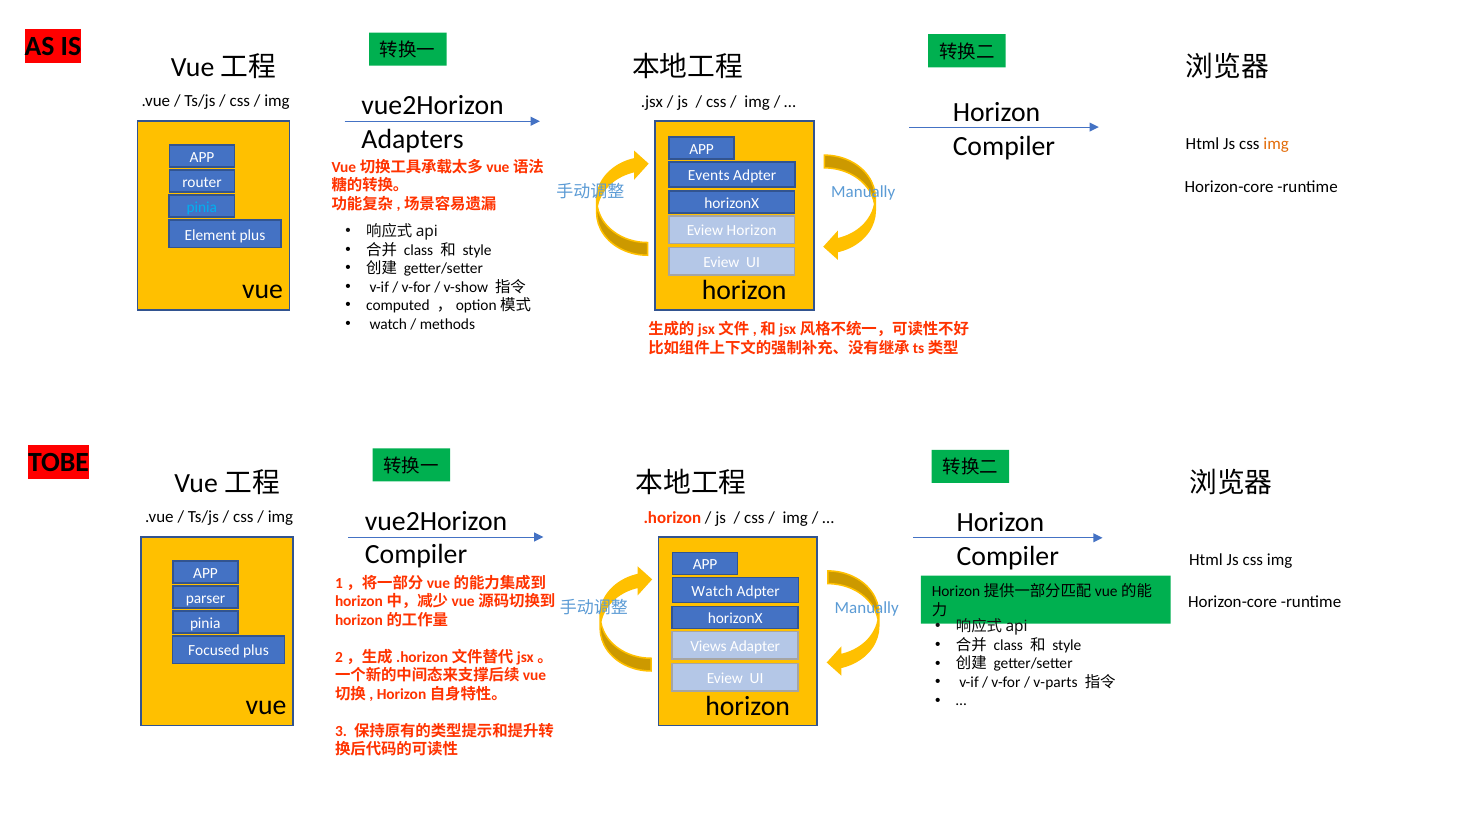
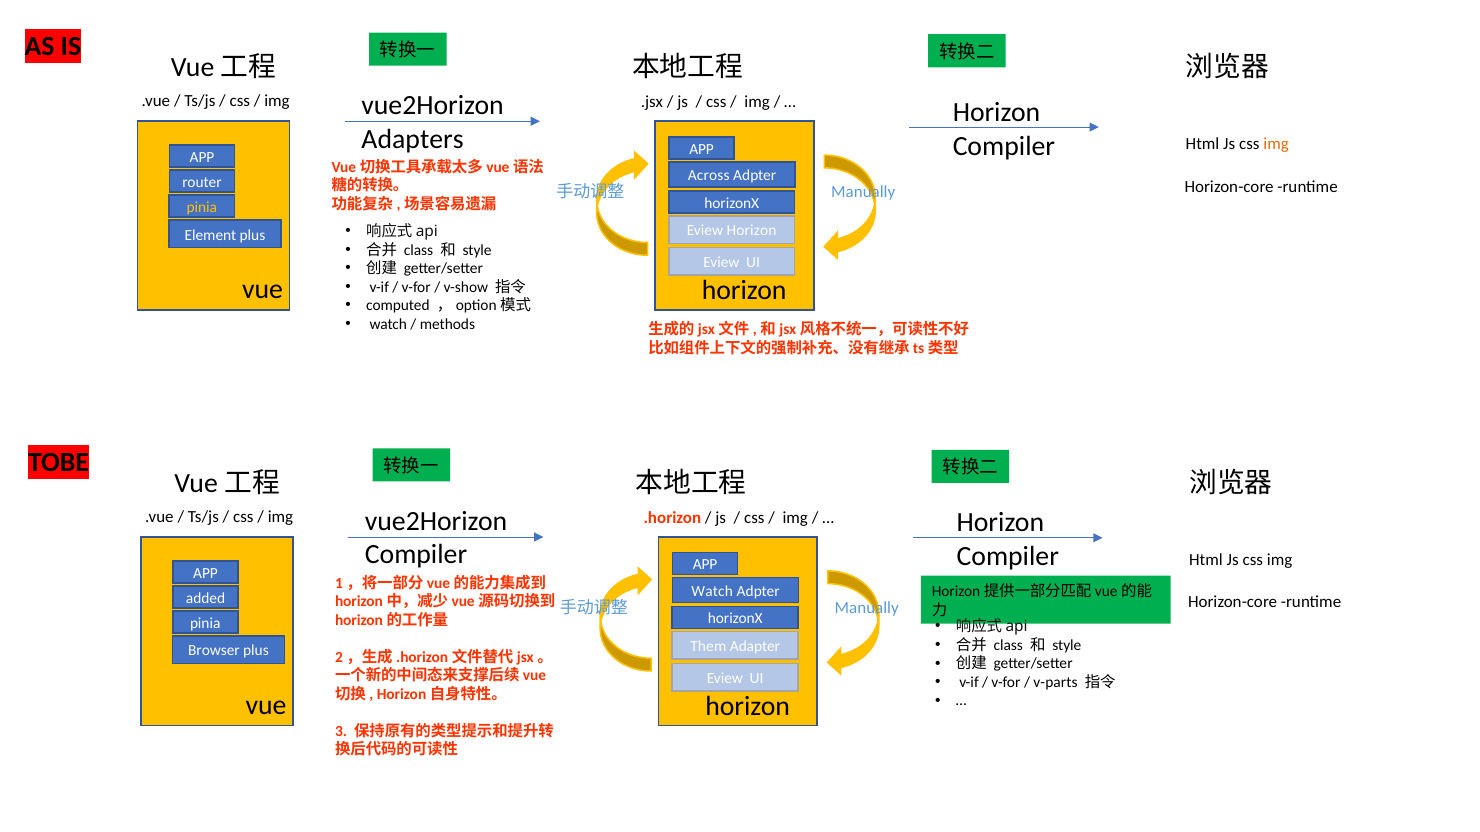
Events: Events -> Across
pinia at (202, 207) colour: light blue -> yellow
parser: parser -> added
Views: Views -> Them
Focused: Focused -> Browser
